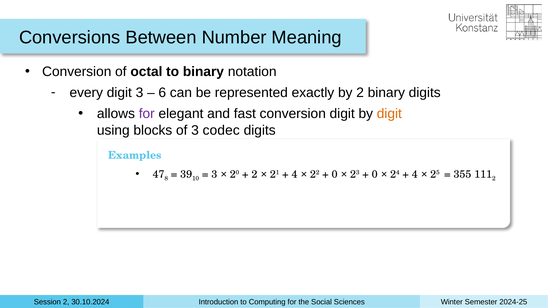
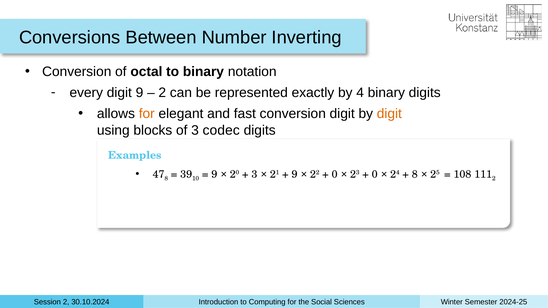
Meaning: Meaning -> Inverting
digit 3: 3 -> 9
6 at (162, 93): 6 -> 2
by 2: 2 -> 4
for at (147, 114) colour: purple -> orange
3 at (214, 174): 3 -> 9
2 at (254, 174): 2 -> 3
4 at (295, 174): 4 -> 9
4 at (415, 174): 4 -> 8
355: 355 -> 108
